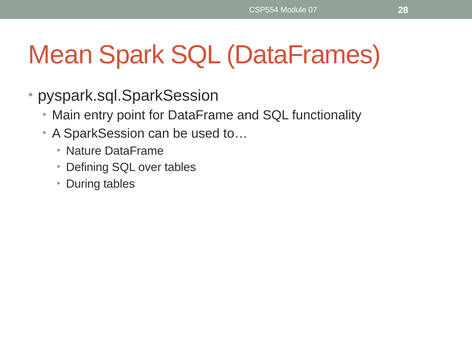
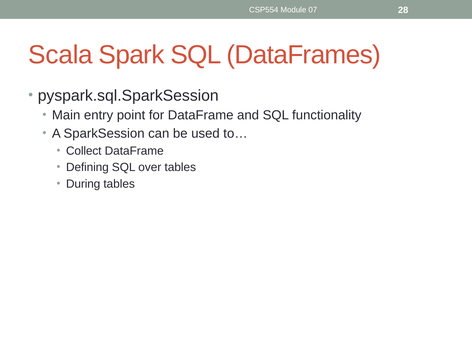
Mean: Mean -> Scala
Nature: Nature -> Collect
